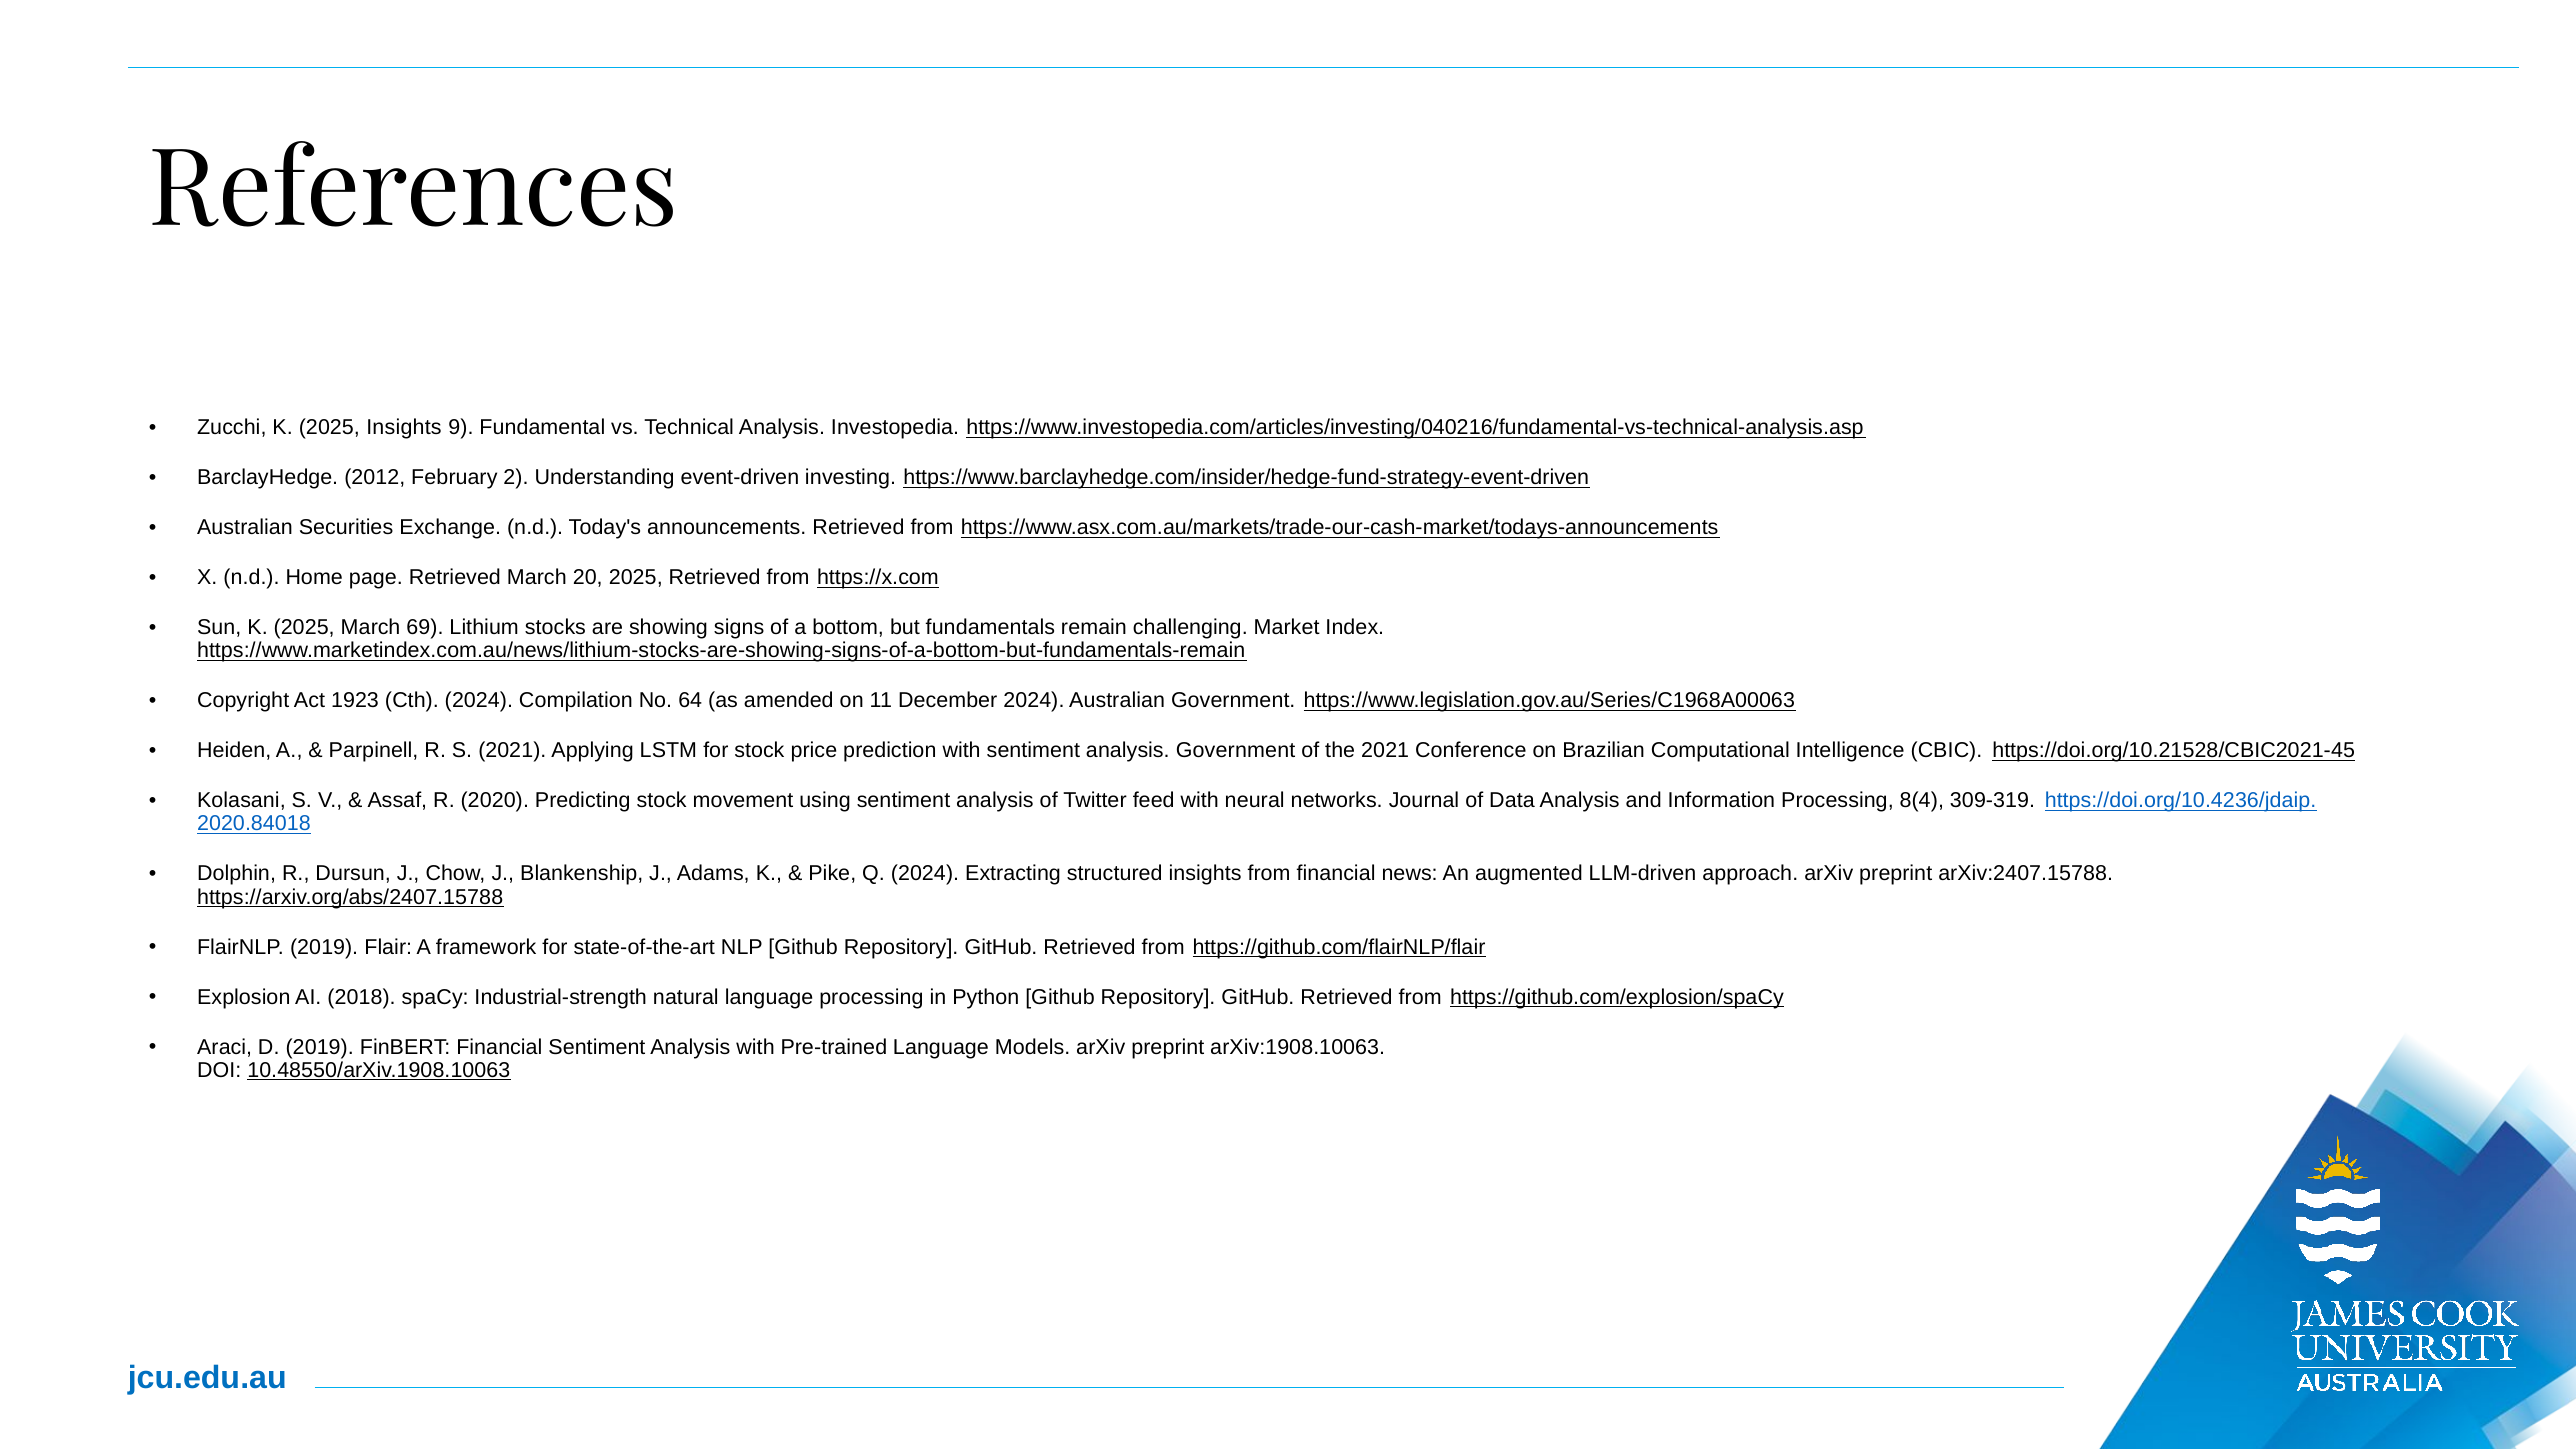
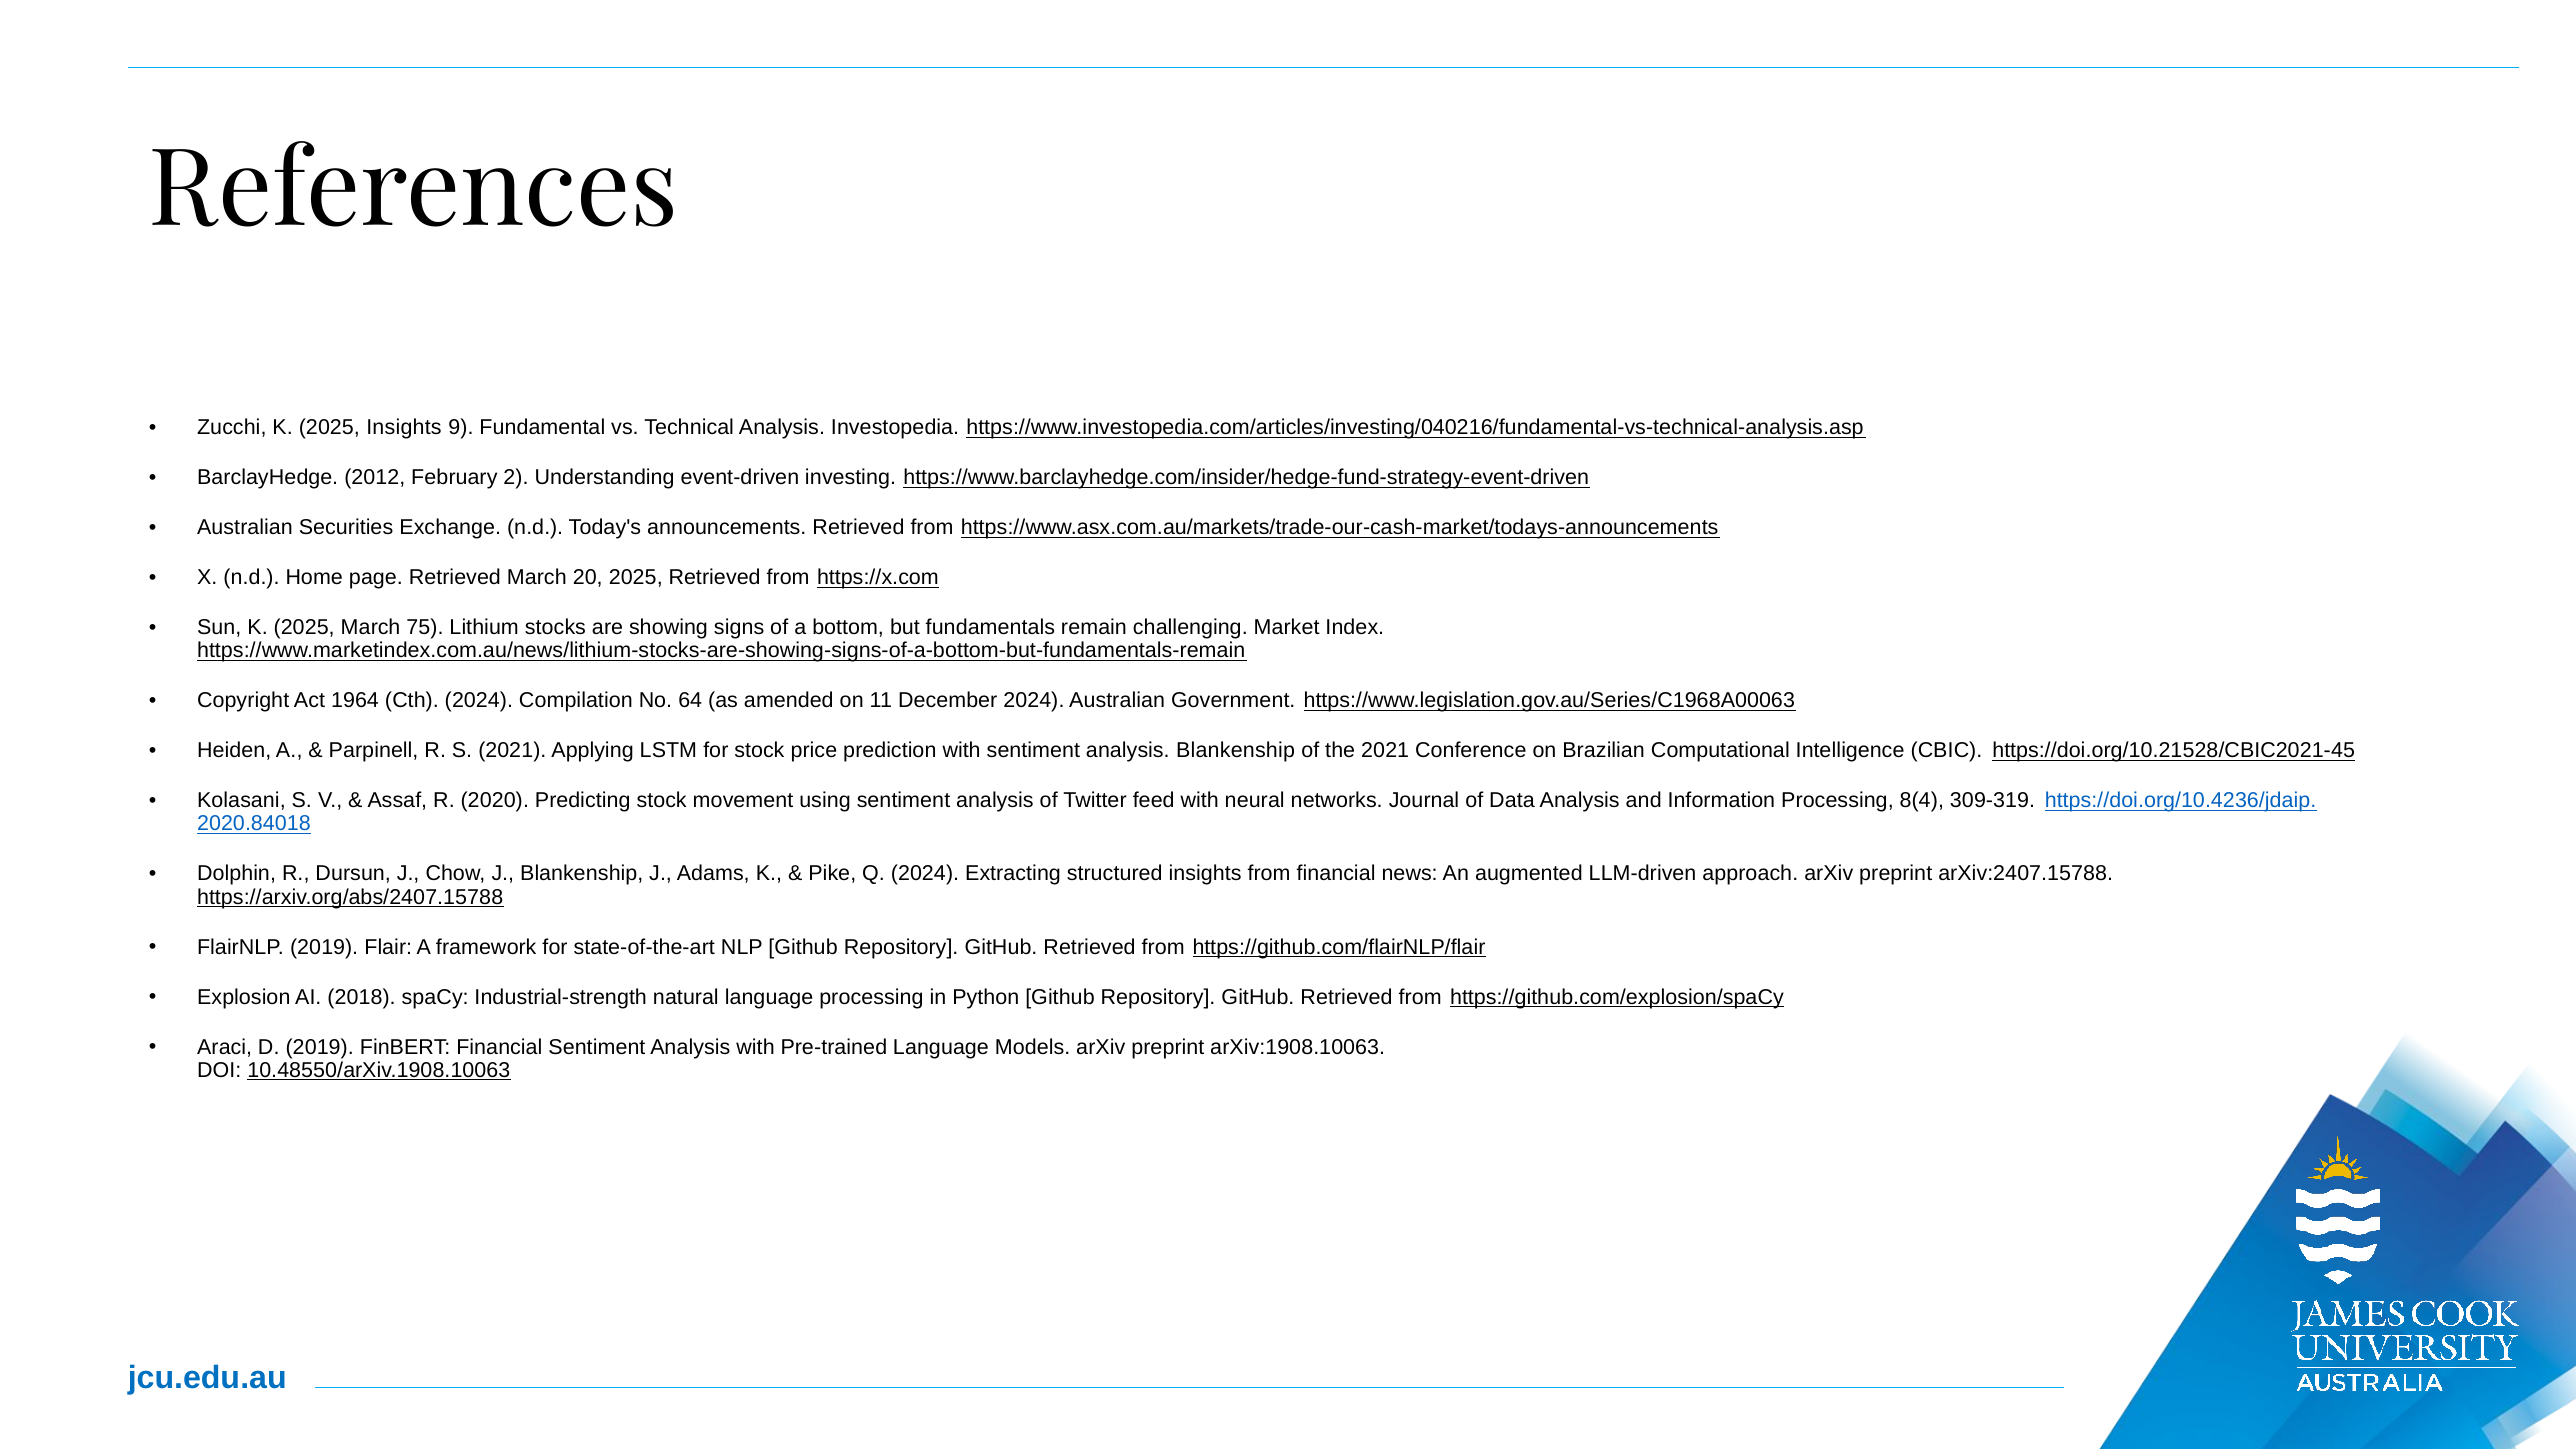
69: 69 -> 75
1923: 1923 -> 1964
analysis Government: Government -> Blankenship
